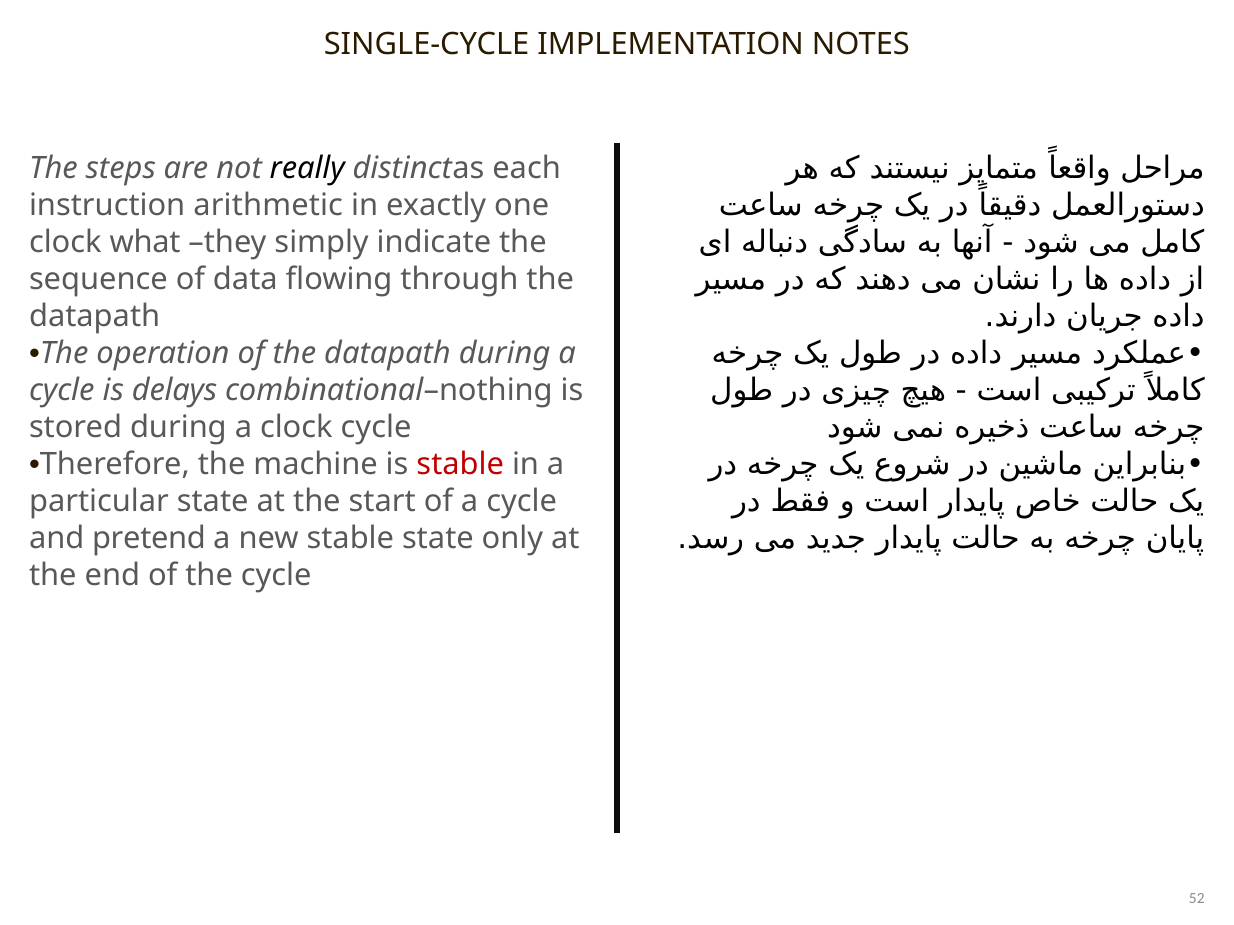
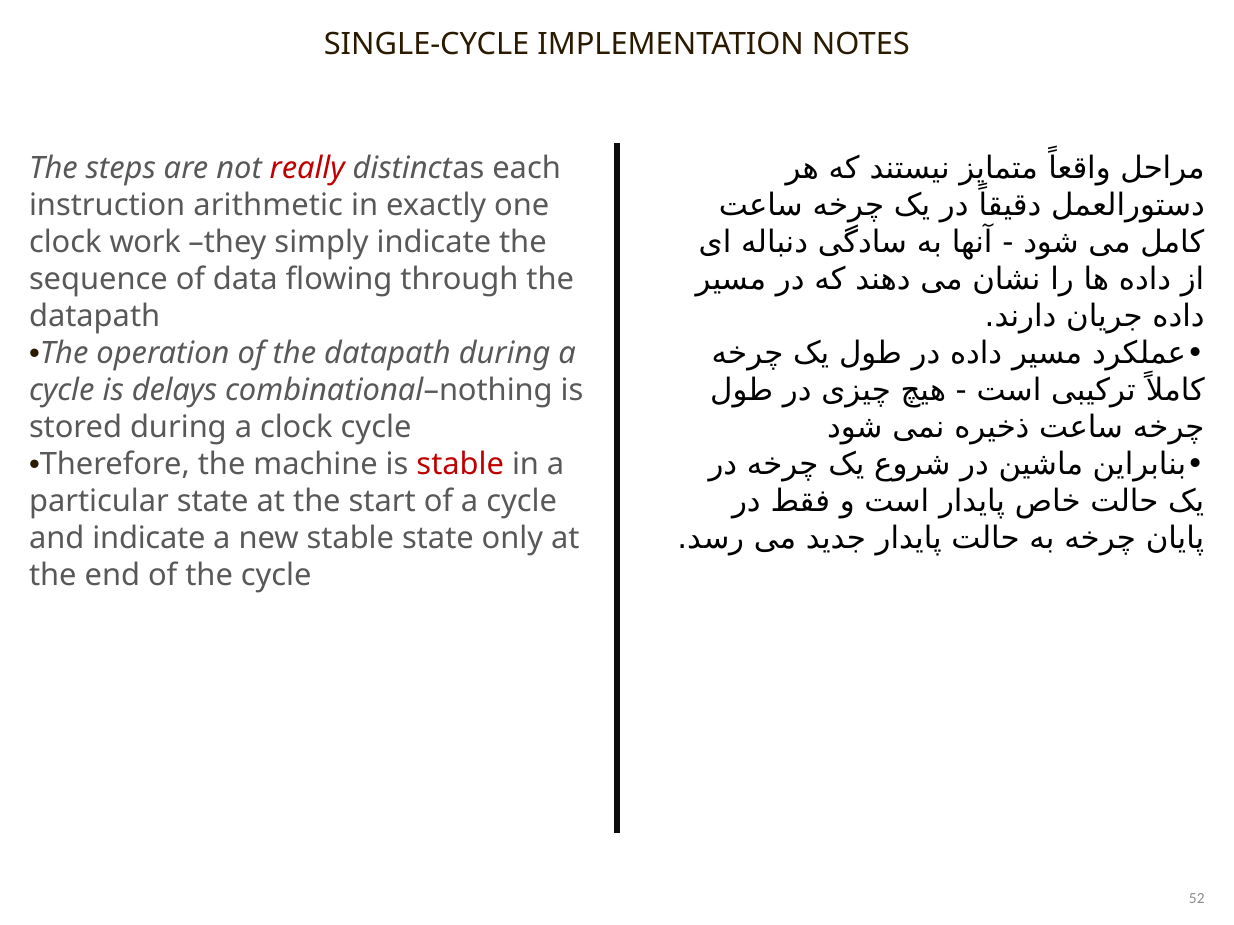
really colour: black -> red
what: what -> work
and pretend: pretend -> indicate
